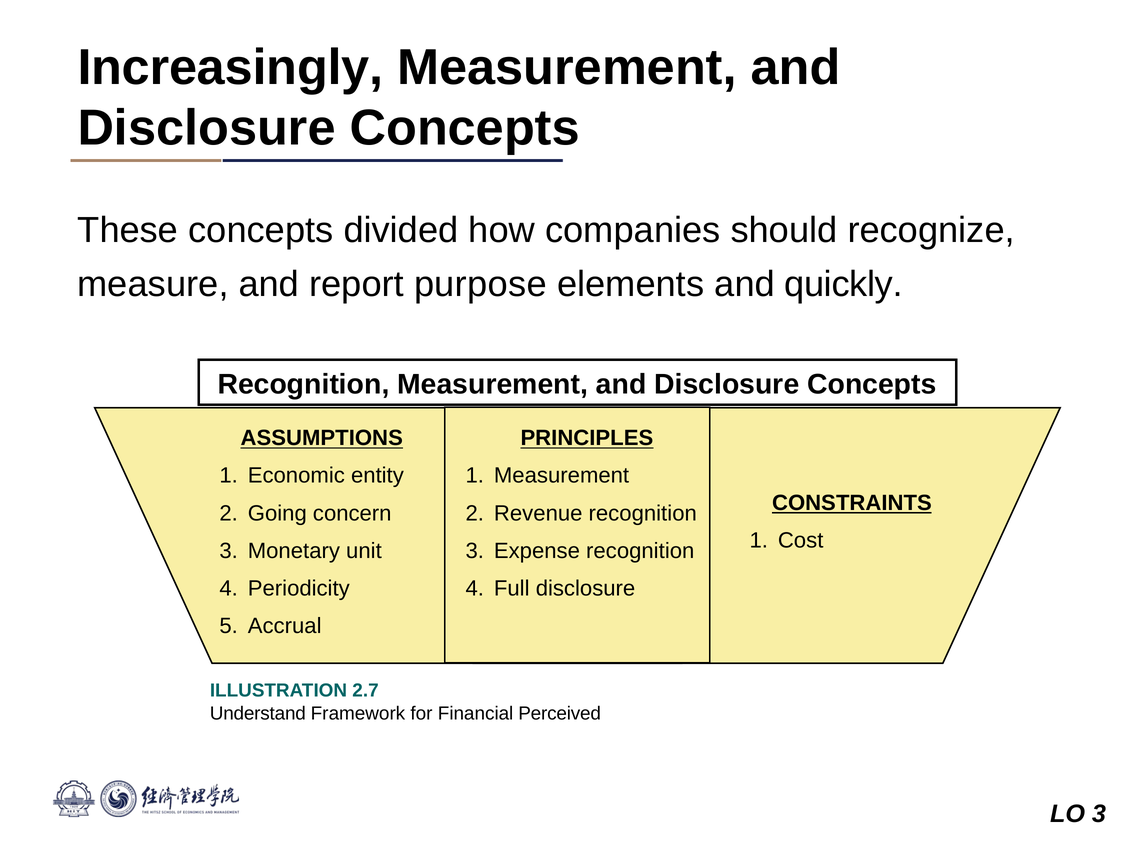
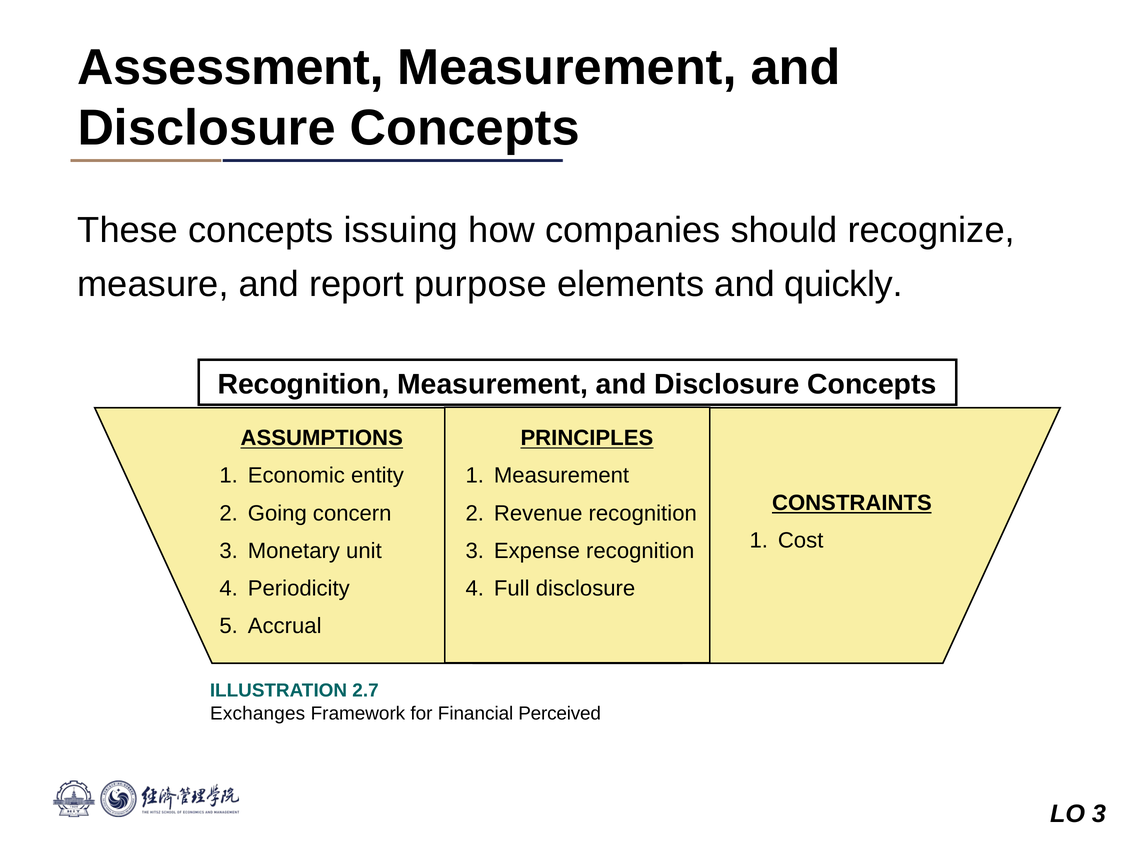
Increasingly: Increasingly -> Assessment
divided: divided -> issuing
Understand: Understand -> Exchanges
